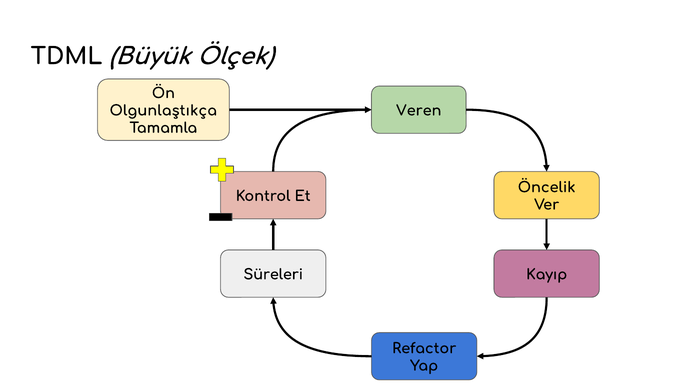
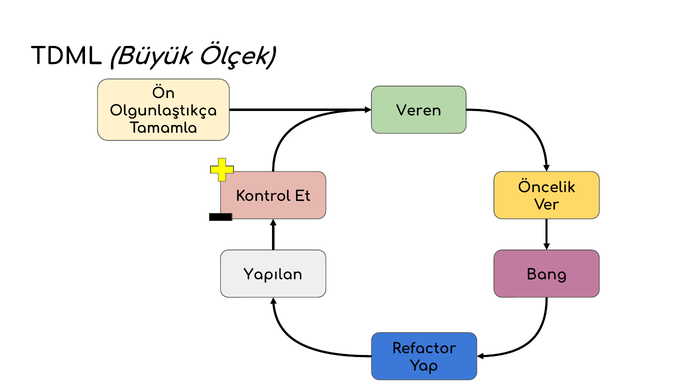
Süreleri: Süreleri -> Yapılan
Kayıp: Kayıp -> Bang
